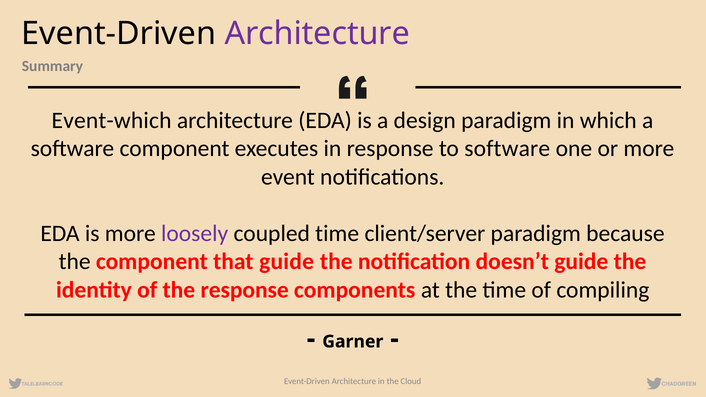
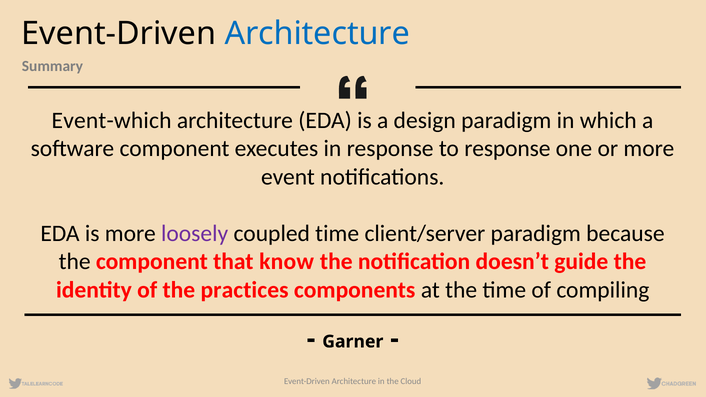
Architecture at (317, 34) colour: purple -> blue
to software: software -> response
that guide: guide -> know
the response: response -> practices
